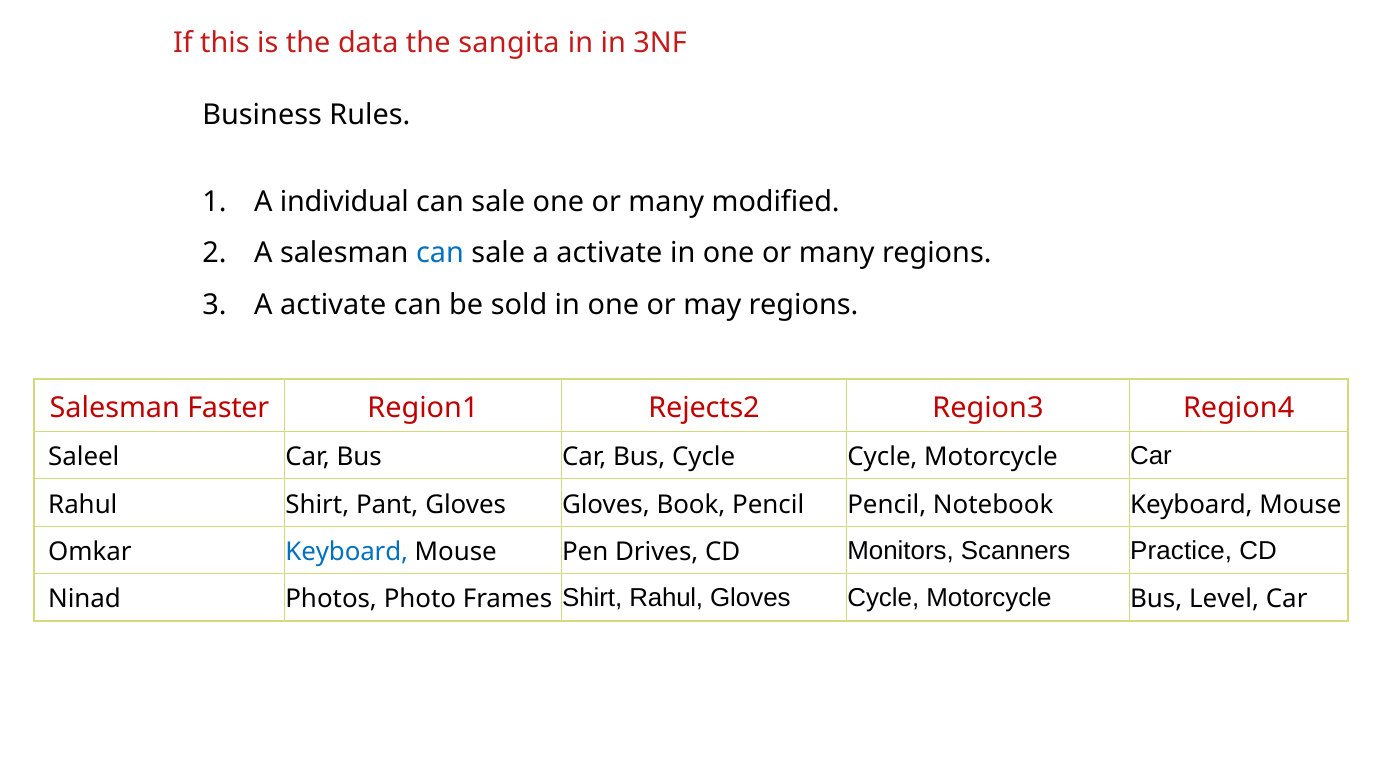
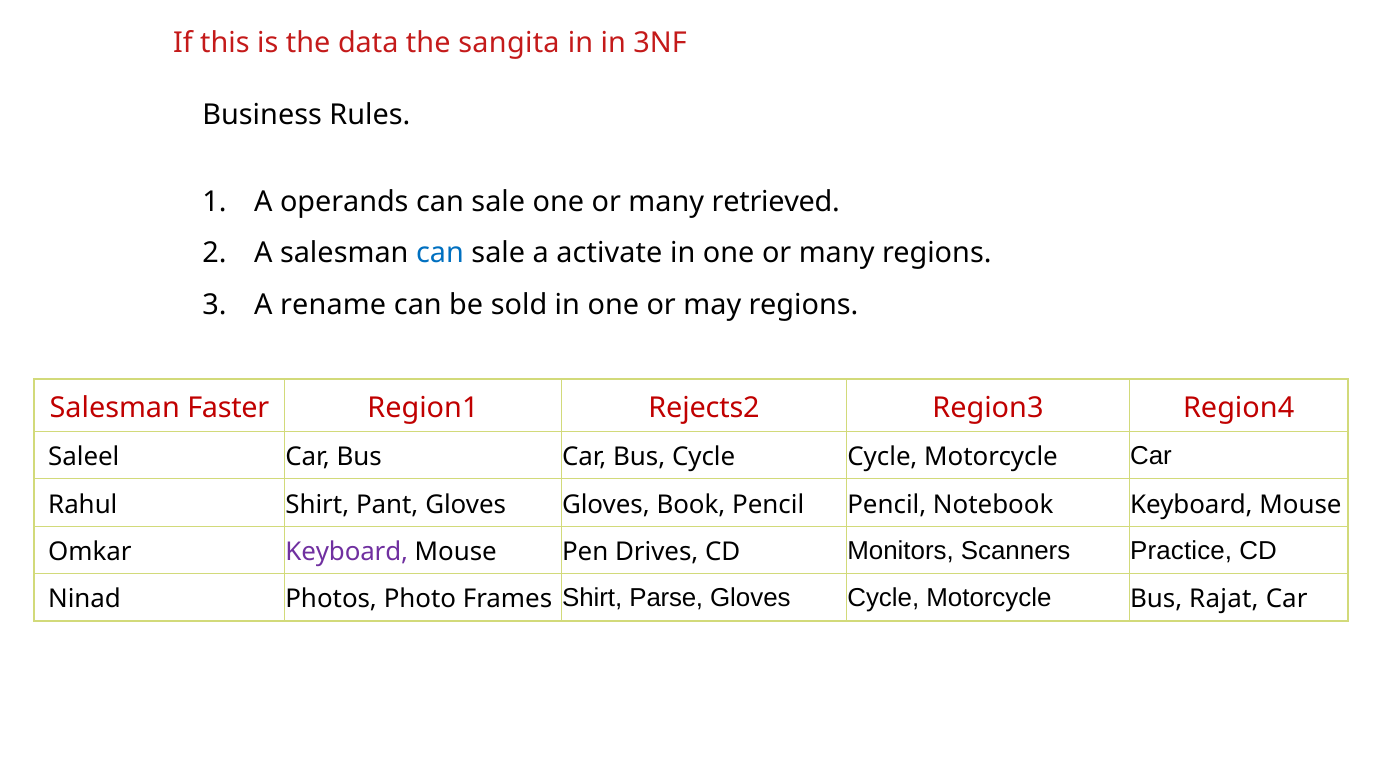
individual: individual -> operands
modified: modified -> retrieved
activate at (333, 305): activate -> rename
Keyboard at (347, 552) colour: blue -> purple
Shirt Rahul: Rahul -> Parse
Level: Level -> Rajat
